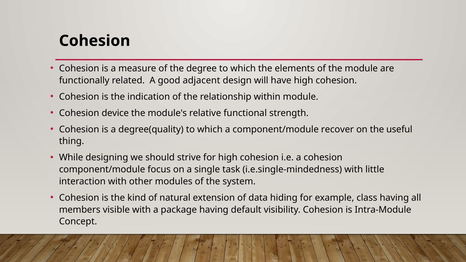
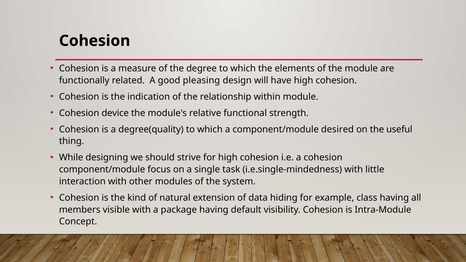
adjacent: adjacent -> pleasing
recover: recover -> desired
